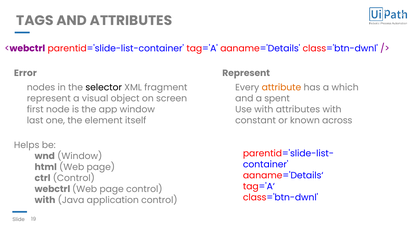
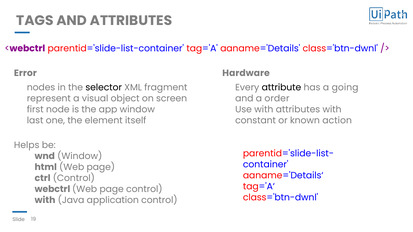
Represent at (246, 73): Represent -> Hardware
attribute colour: orange -> black
which: which -> going
spent: spent -> order
across: across -> action
